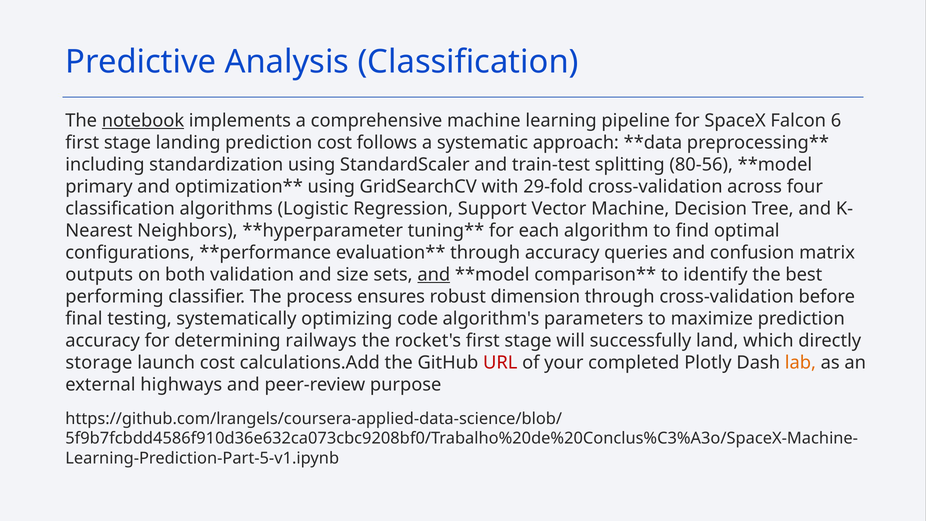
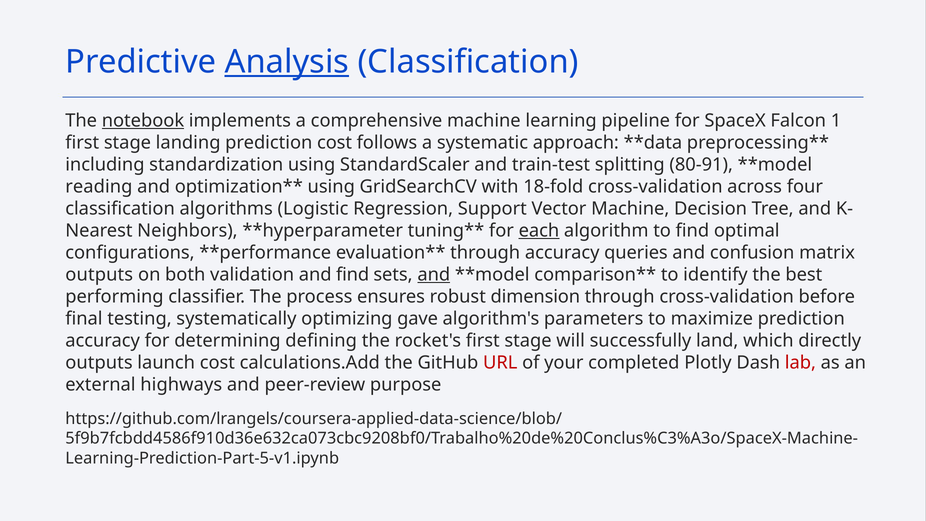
Analysis underline: none -> present
6: 6 -> 1
80-56: 80-56 -> 80-91
primary: primary -> reading
29-fold: 29-fold -> 18-fold
each underline: none -> present
and size: size -> find
code: code -> gave
railways: railways -> defining
storage at (99, 363): storage -> outputs
lab colour: orange -> red
